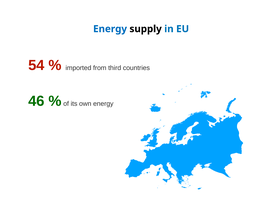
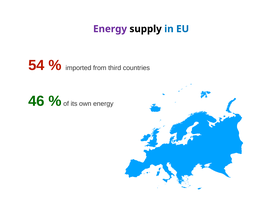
Energy at (110, 29) colour: blue -> purple
